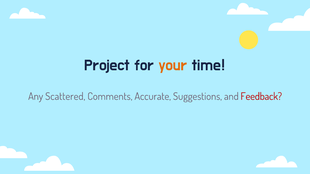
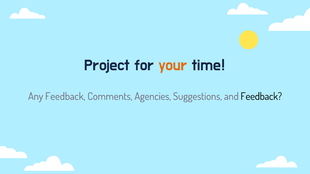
Any Scattered: Scattered -> Feedback
Accurate: Accurate -> Agencies
Feedback at (261, 97) colour: red -> black
